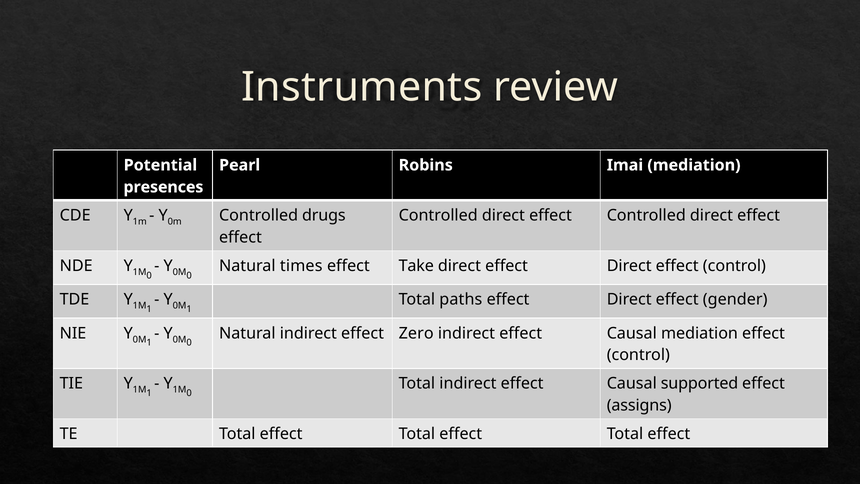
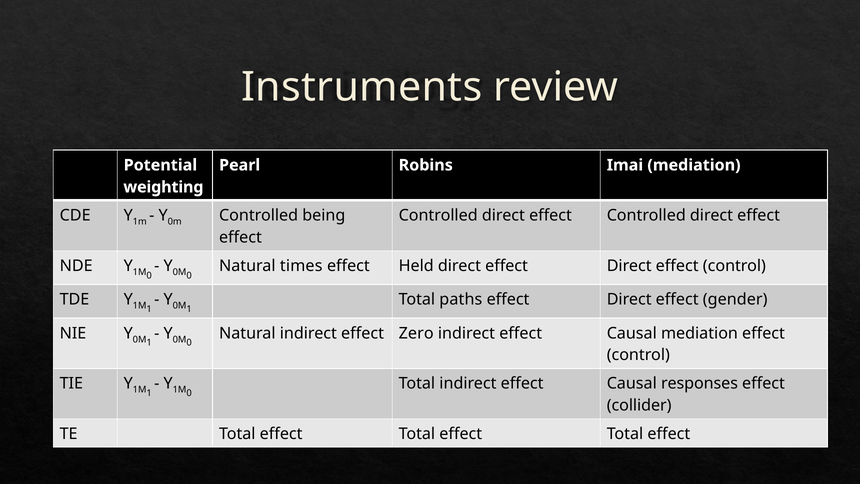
presences: presences -> weighting
drugs: drugs -> being
Take: Take -> Held
supported: supported -> responses
assigns: assigns -> collider
